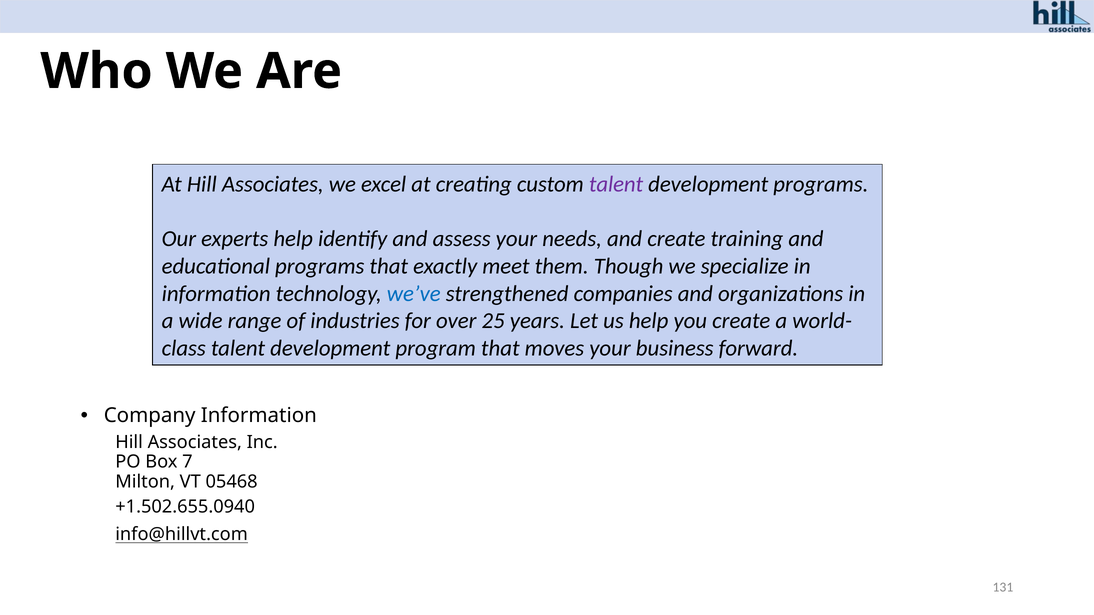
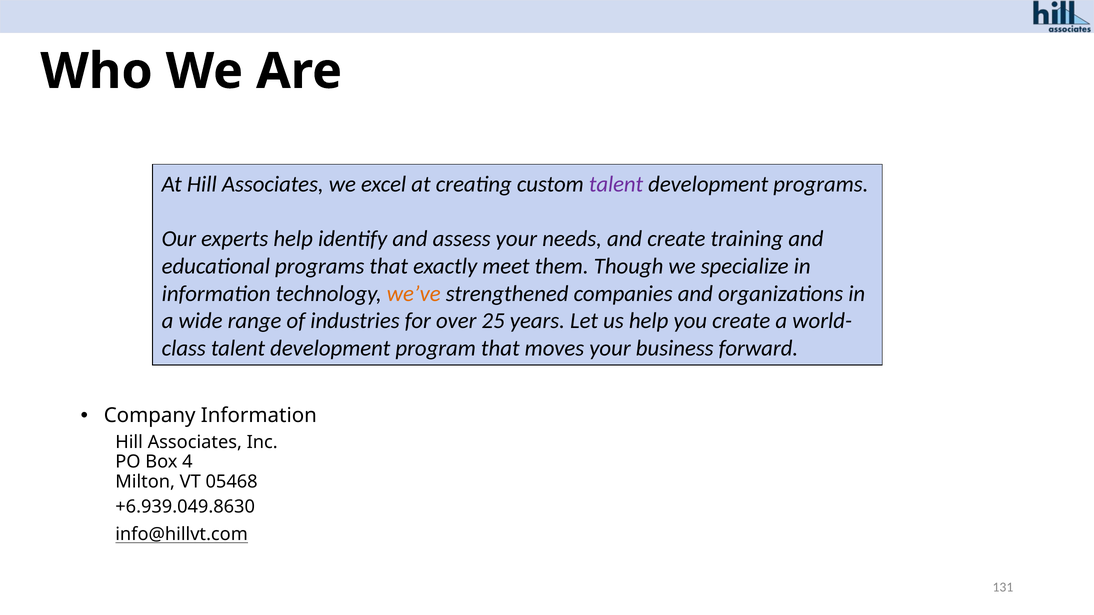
we’ve colour: blue -> orange
7: 7 -> 4
+1.502.655.0940: +1.502.655.0940 -> +6.939.049.8630
